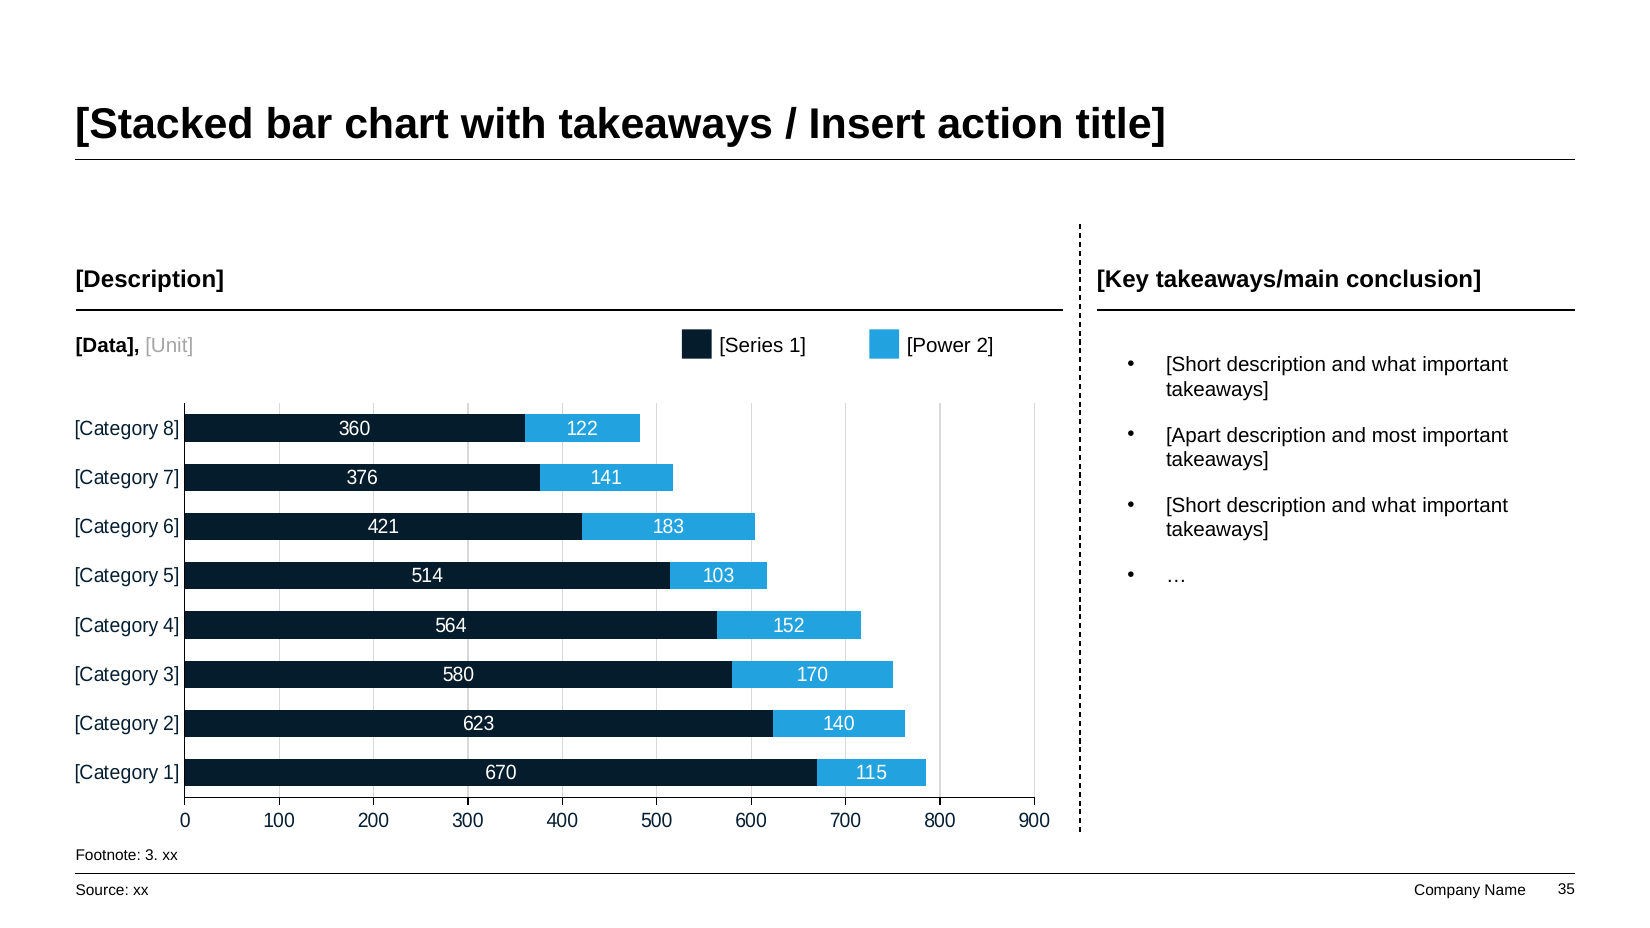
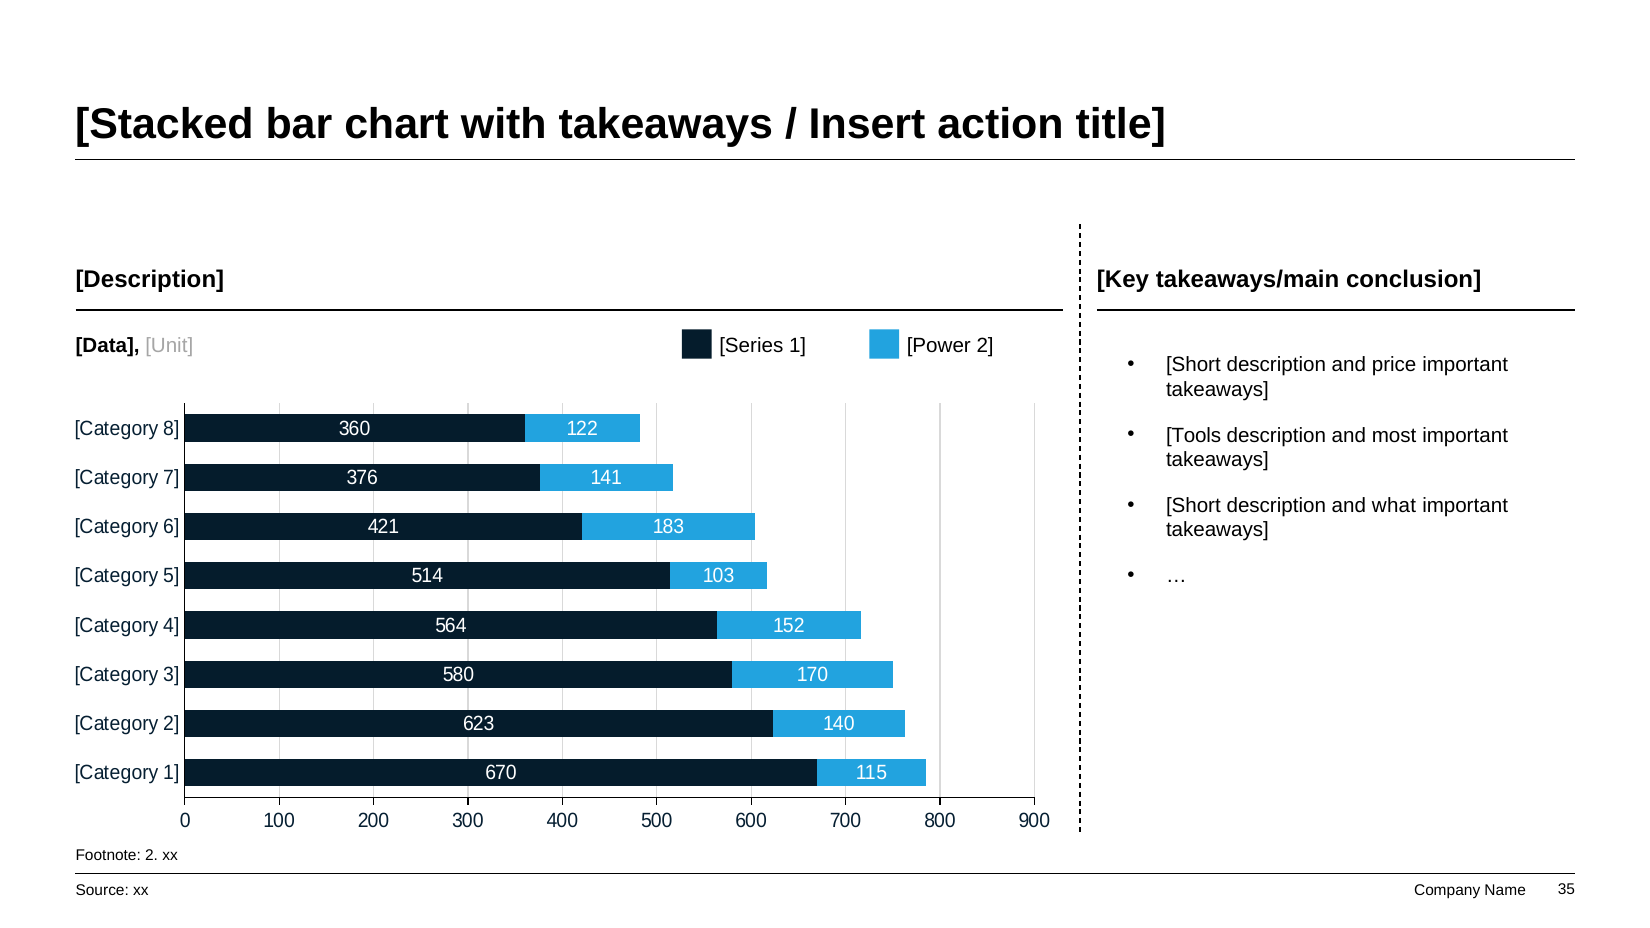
what at (1394, 365): what -> price
Apart: Apart -> Tools
Footnote 3: 3 -> 2
